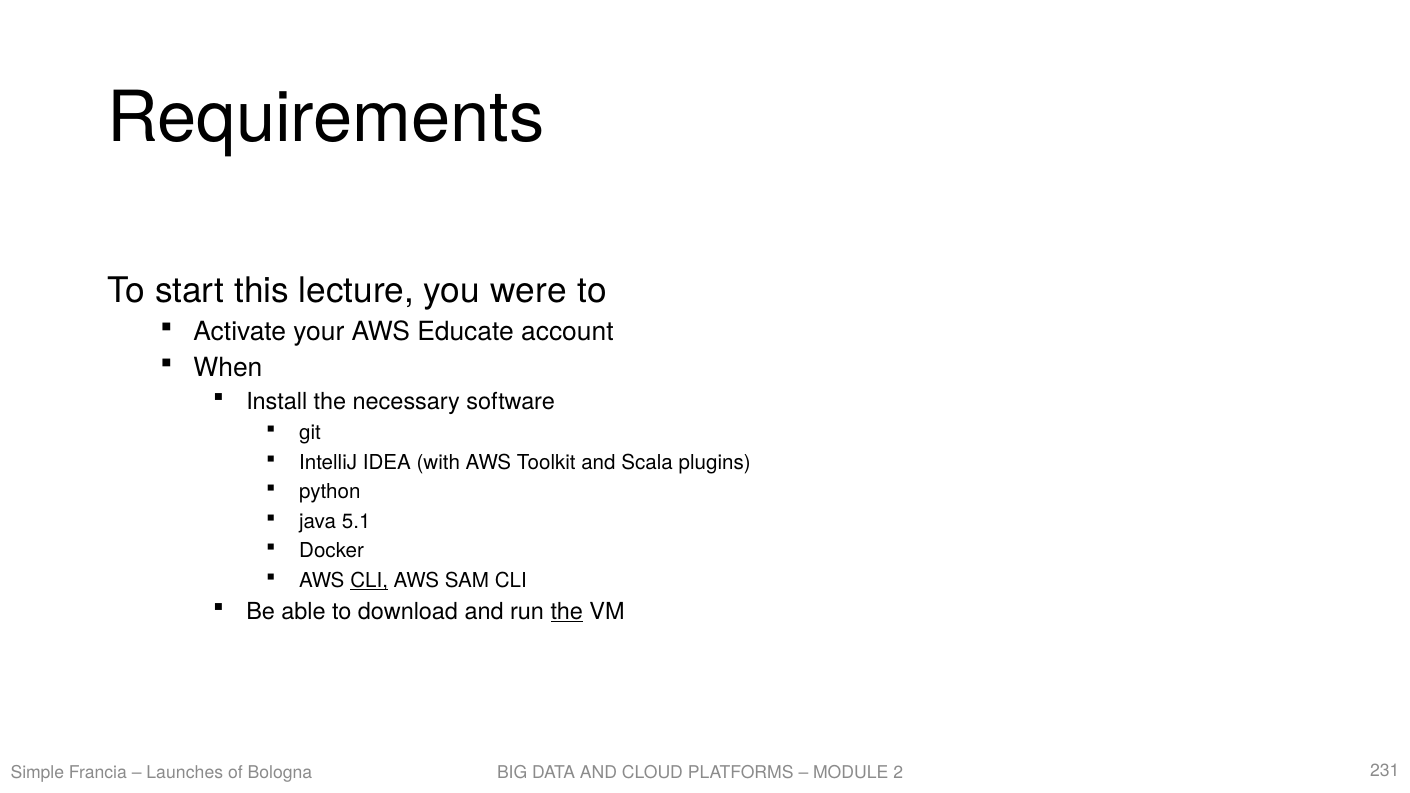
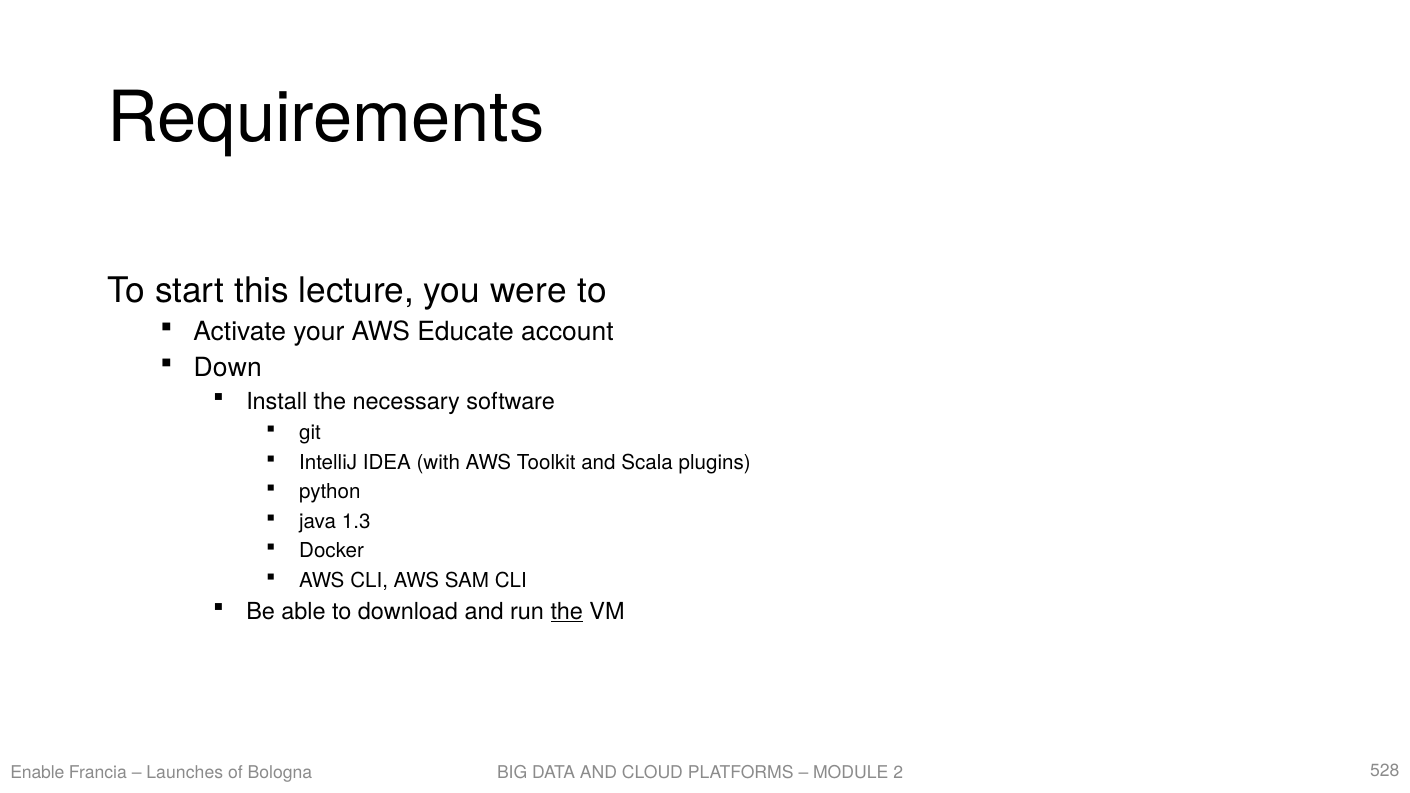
When: When -> Down
5.1: 5.1 -> 1.3
CLI at (369, 581) underline: present -> none
Simple: Simple -> Enable
231: 231 -> 528
